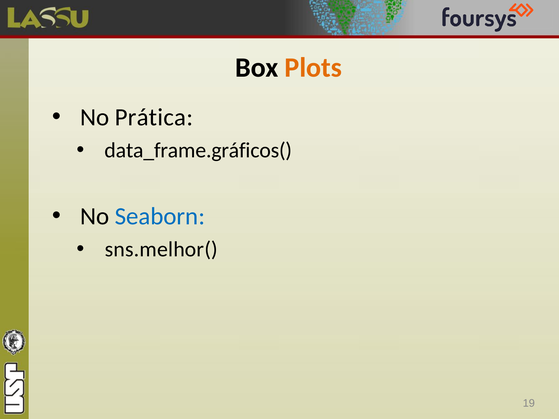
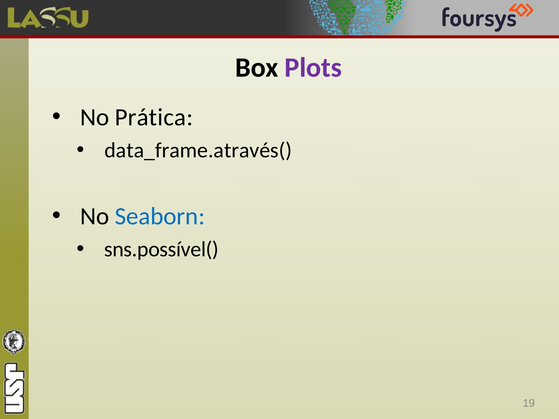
Plots colour: orange -> purple
data_frame.gráficos(: data_frame.gráficos( -> data_frame.através(
sns.melhor(: sns.melhor( -> sns.possível(
